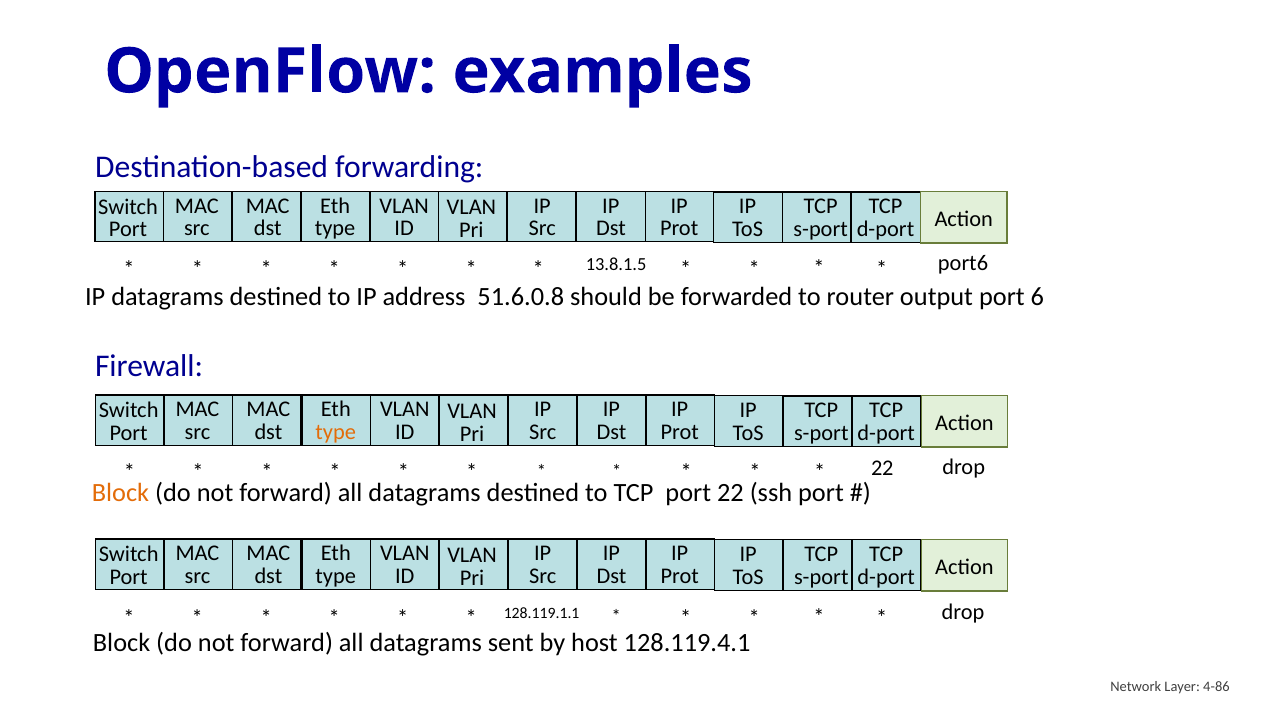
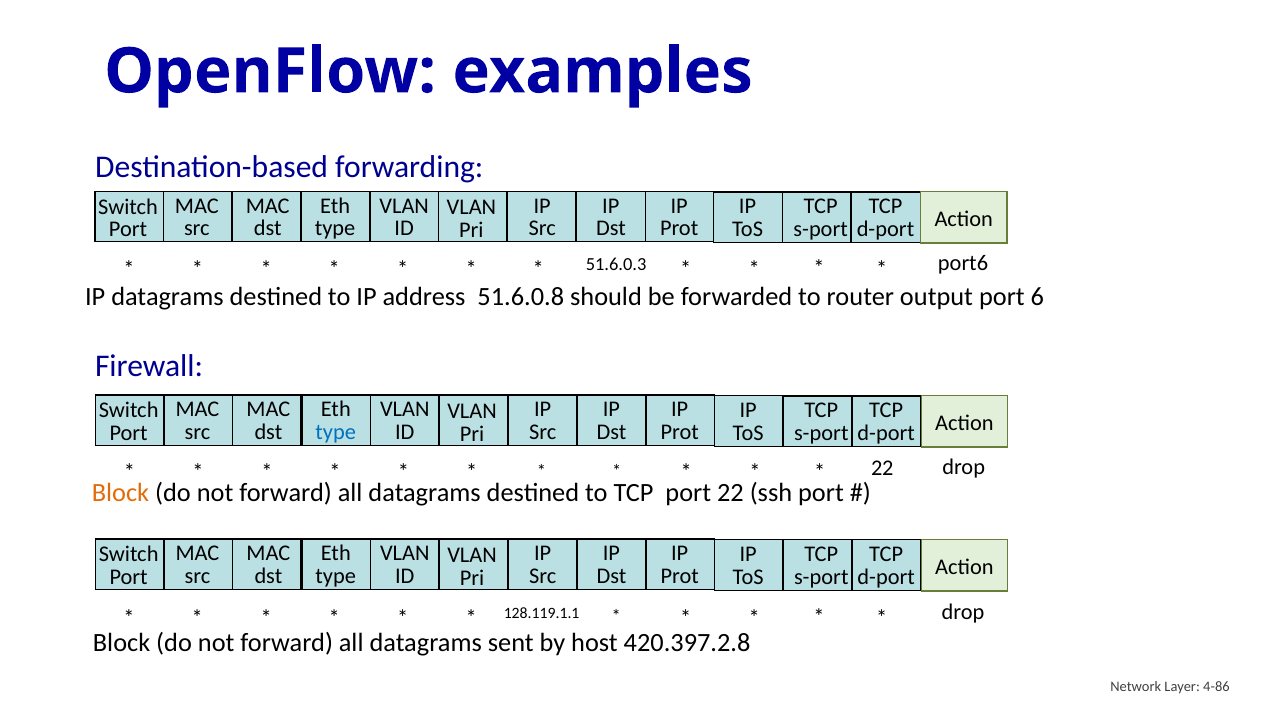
13.8.1.5: 13.8.1.5 -> 51.6.0.3
type at (336, 433) colour: orange -> blue
128.119.4.1: 128.119.4.1 -> 420.397.2.8
